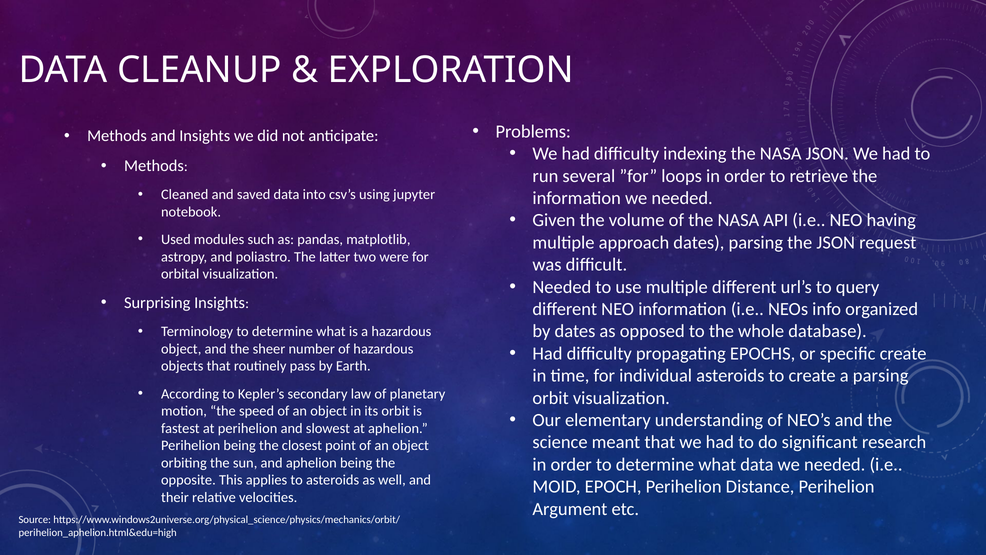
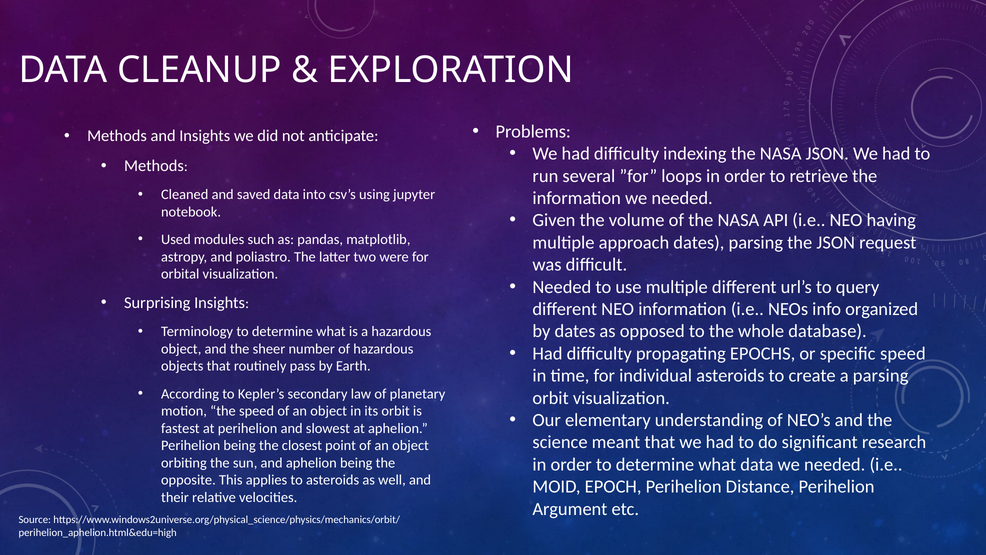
specific create: create -> speed
